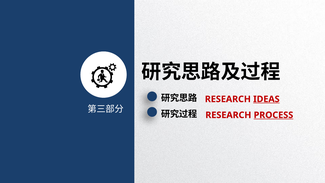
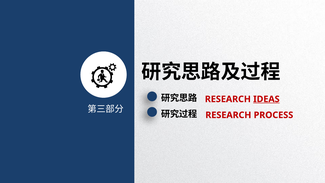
PROCESS underline: present -> none
